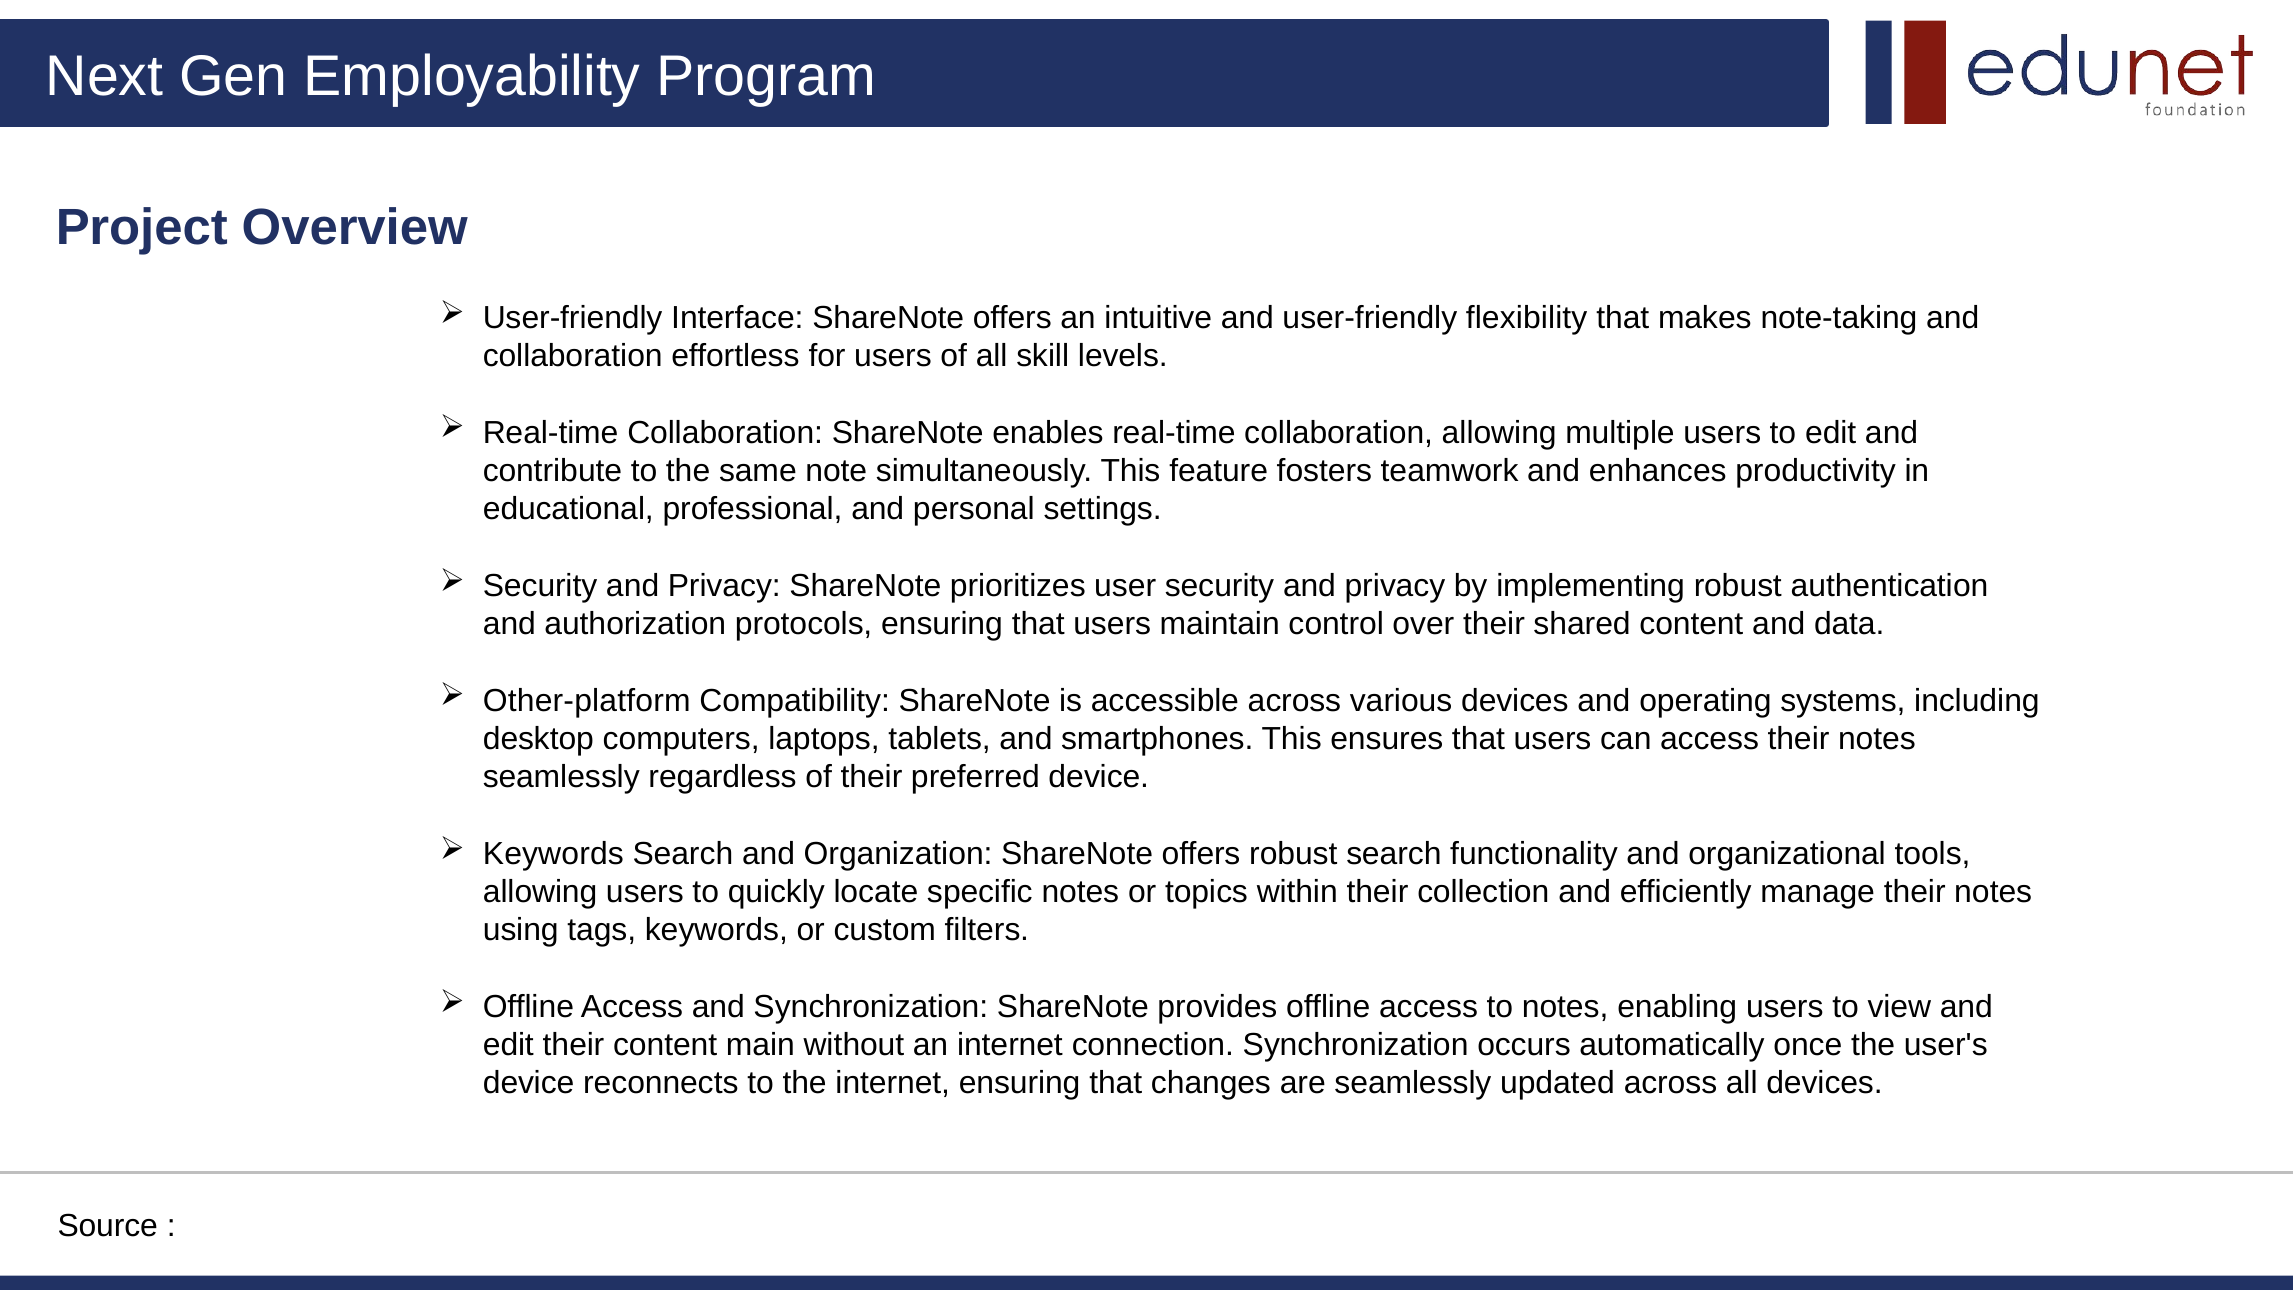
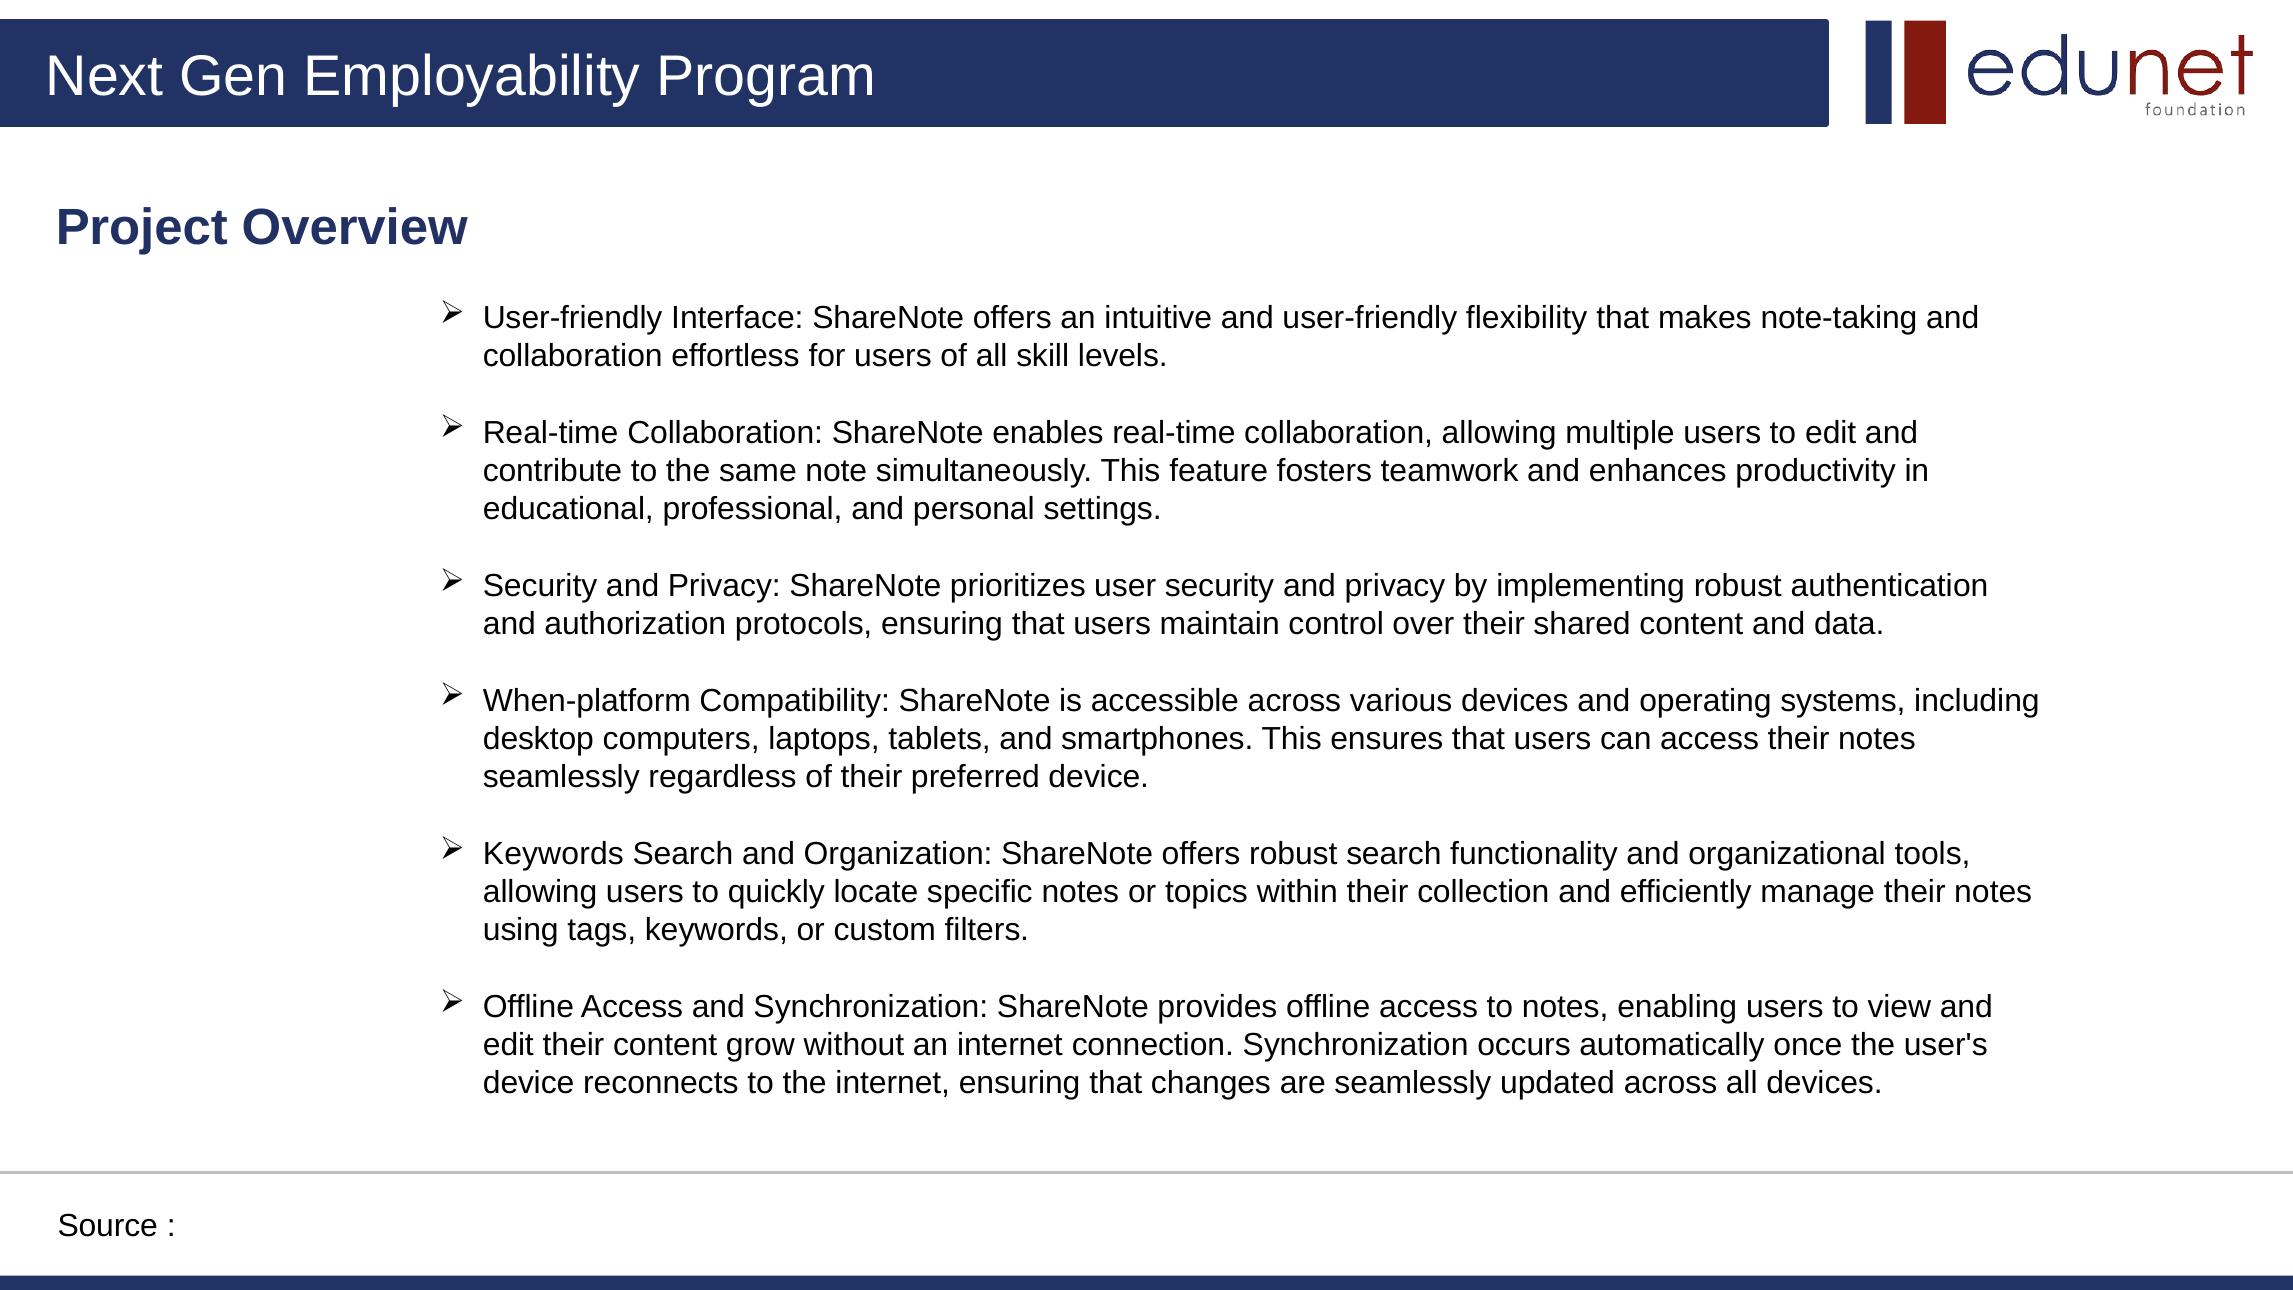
Other-platform: Other-platform -> When-platform
main: main -> grow
